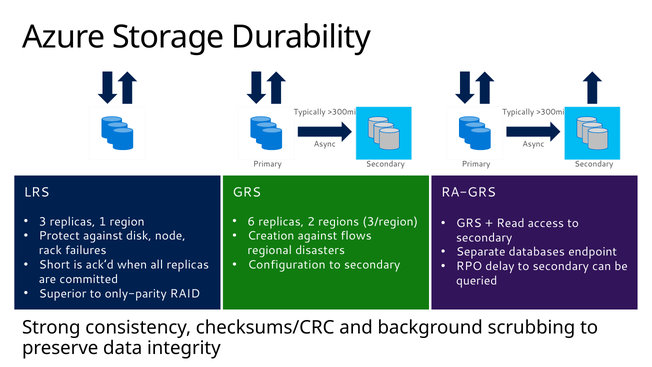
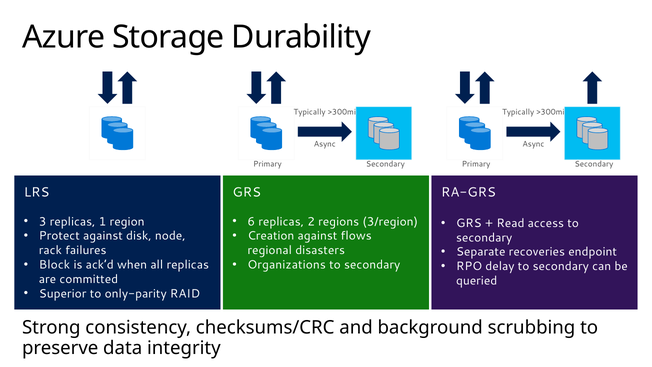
databases: databases -> recoveries
Short: Short -> Block
Configuration: Configuration -> Organizations
